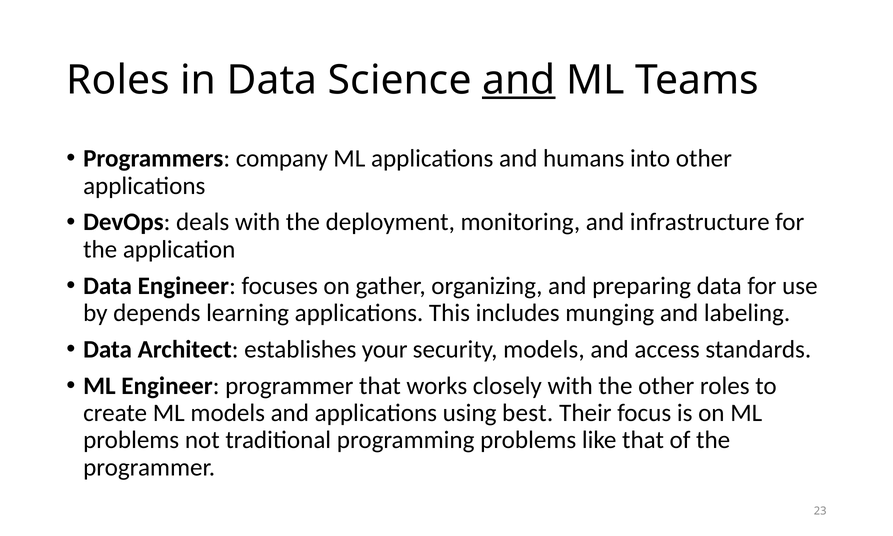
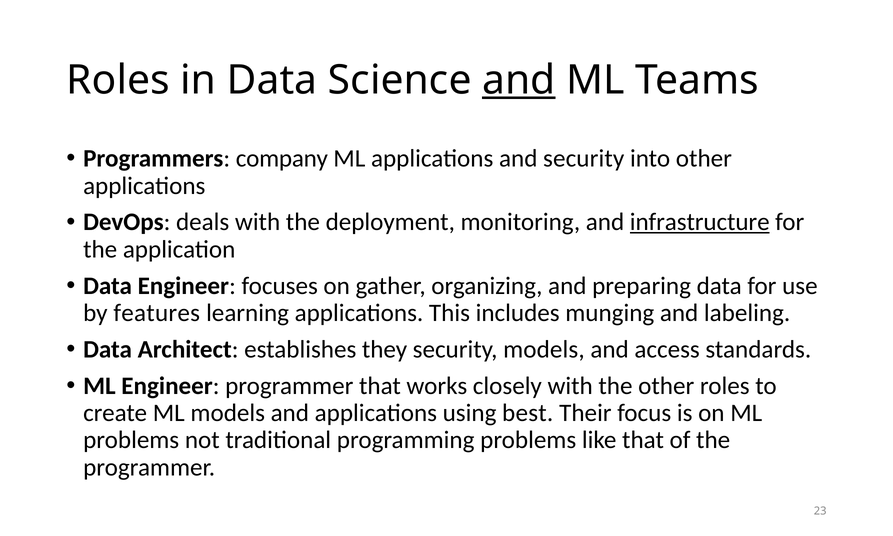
and humans: humans -> security
infrastructure underline: none -> present
depends: depends -> features
your: your -> they
